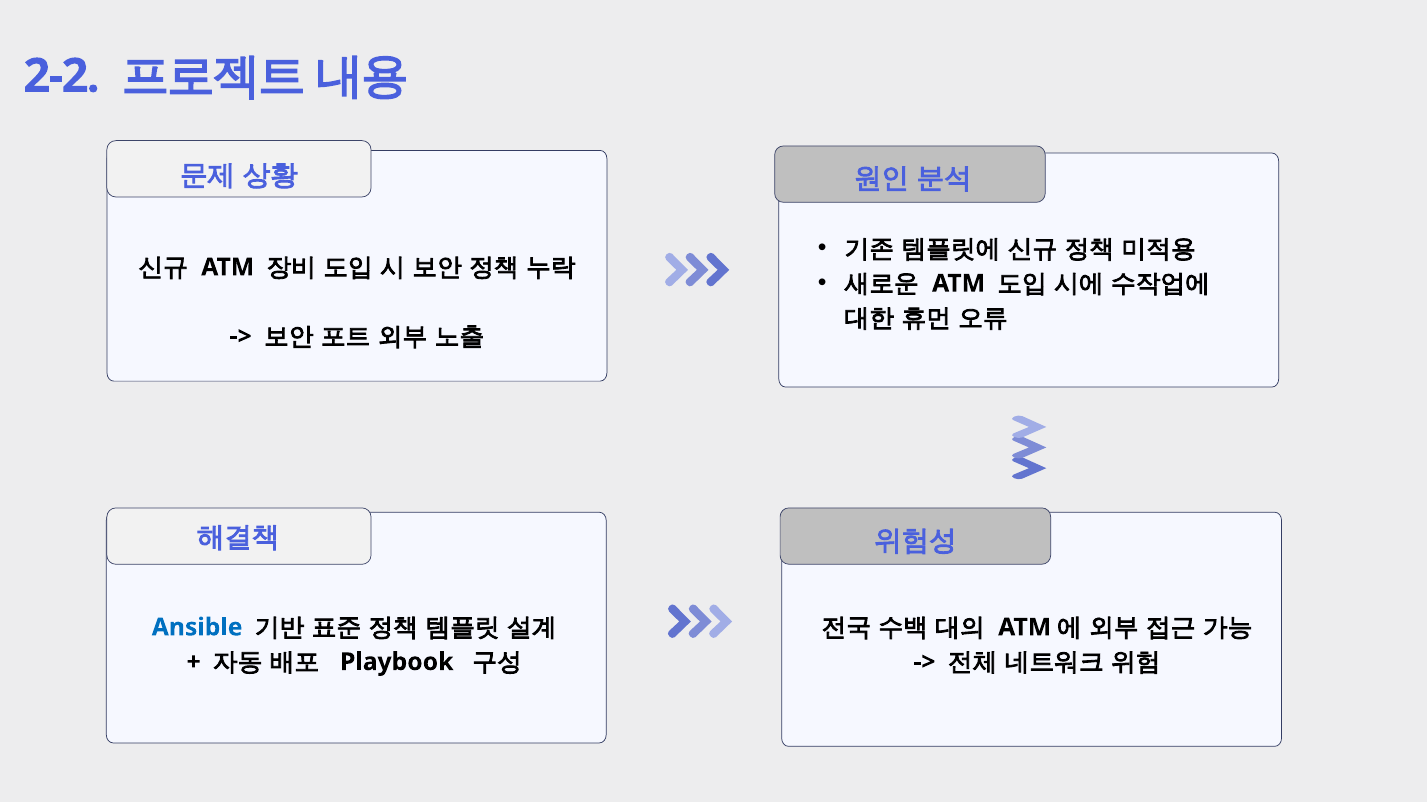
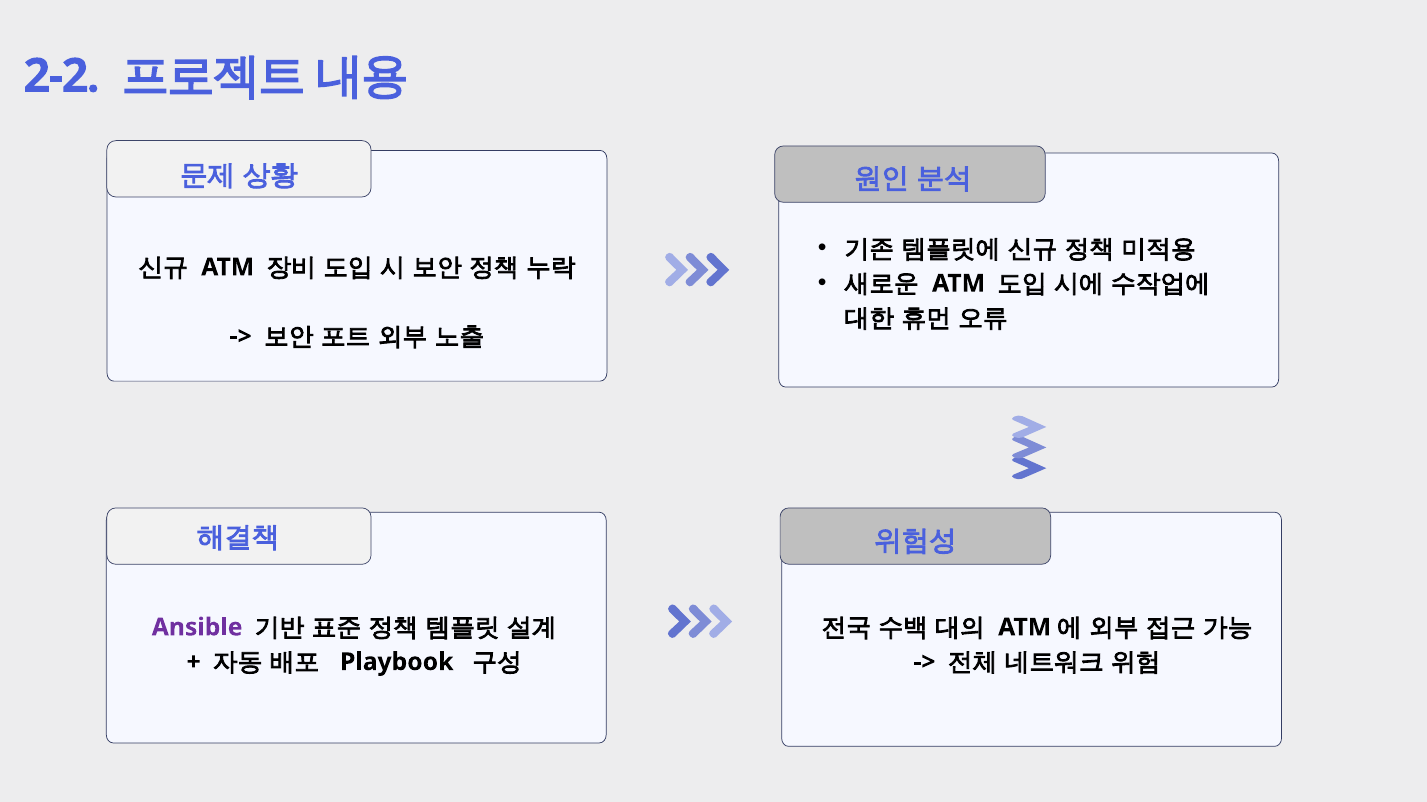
Ansible colour: blue -> purple
